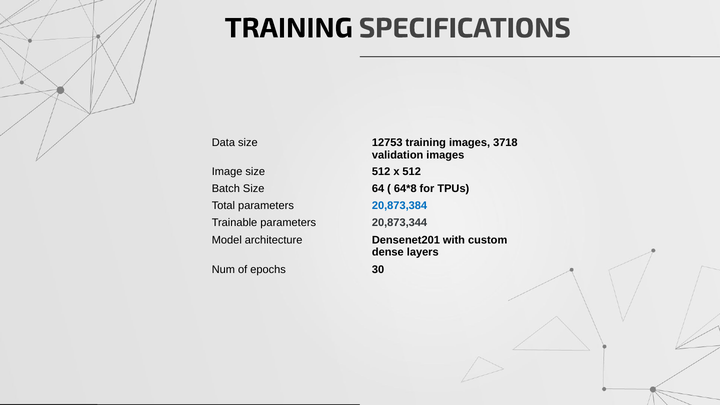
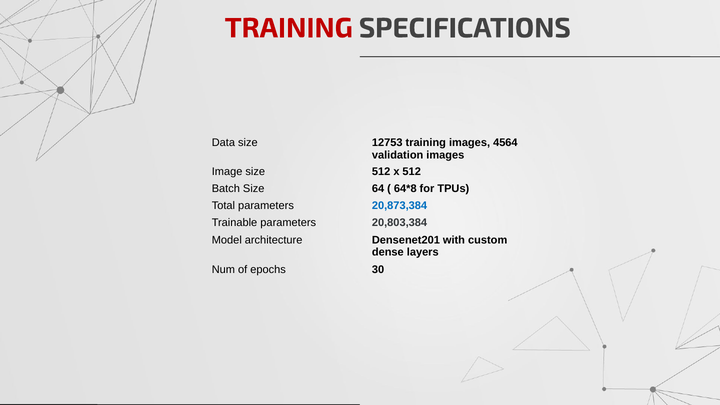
TRAINING at (289, 28) colour: black -> red
3718: 3718 -> 4564
20,873,344: 20,873,344 -> 20,803,384
